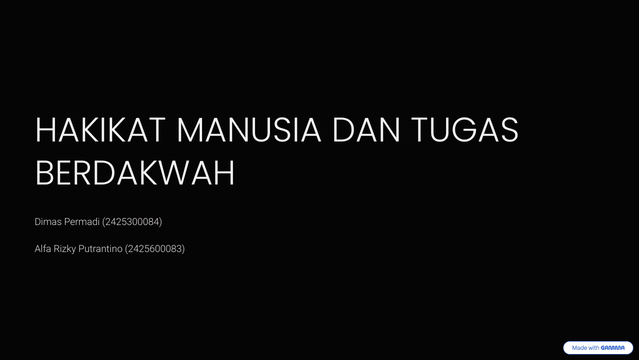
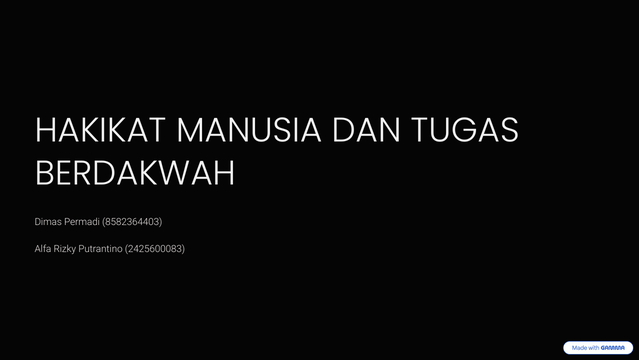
2425300084: 2425300084 -> 8582364403
